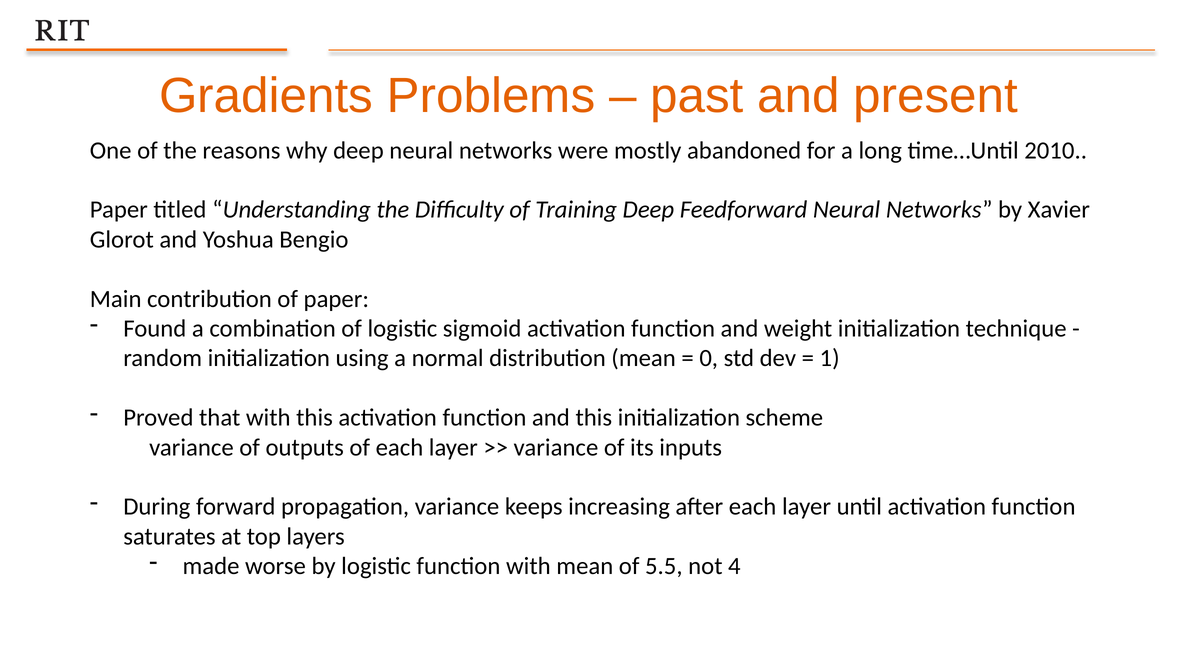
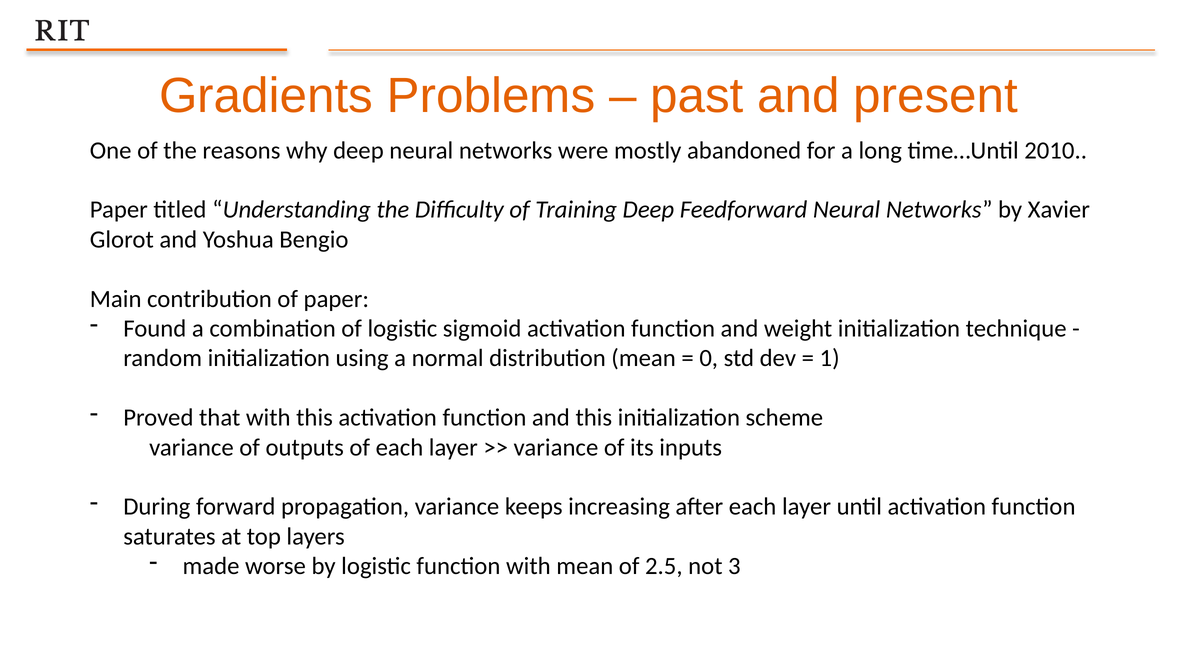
5.5: 5.5 -> 2.5
4: 4 -> 3
